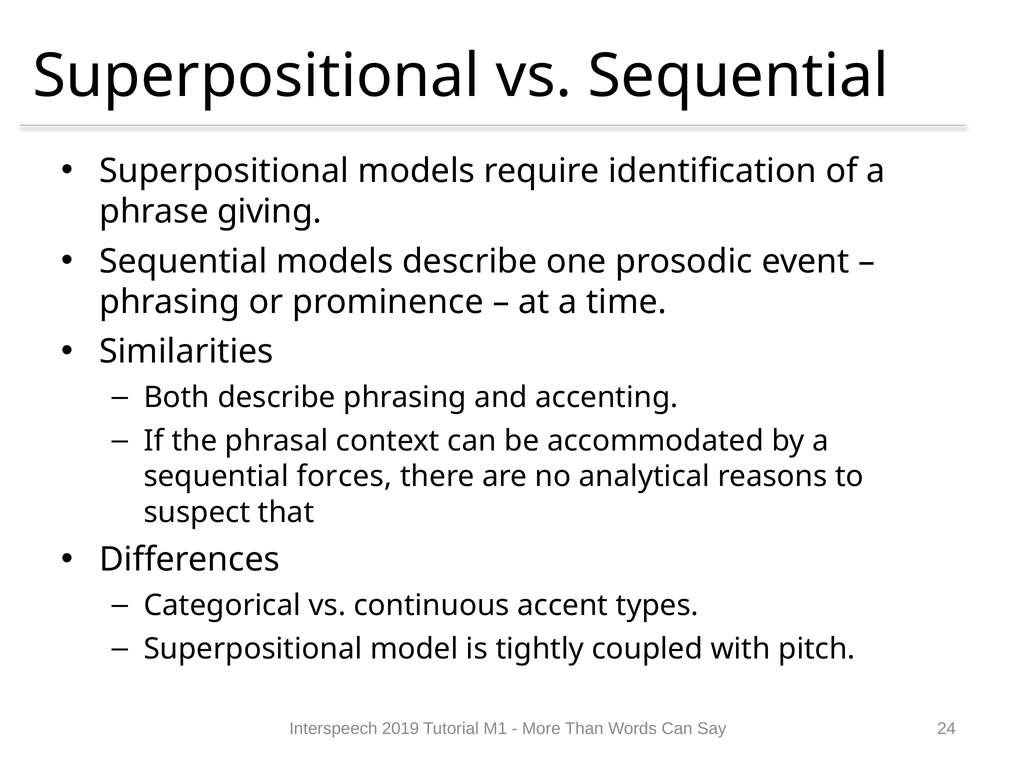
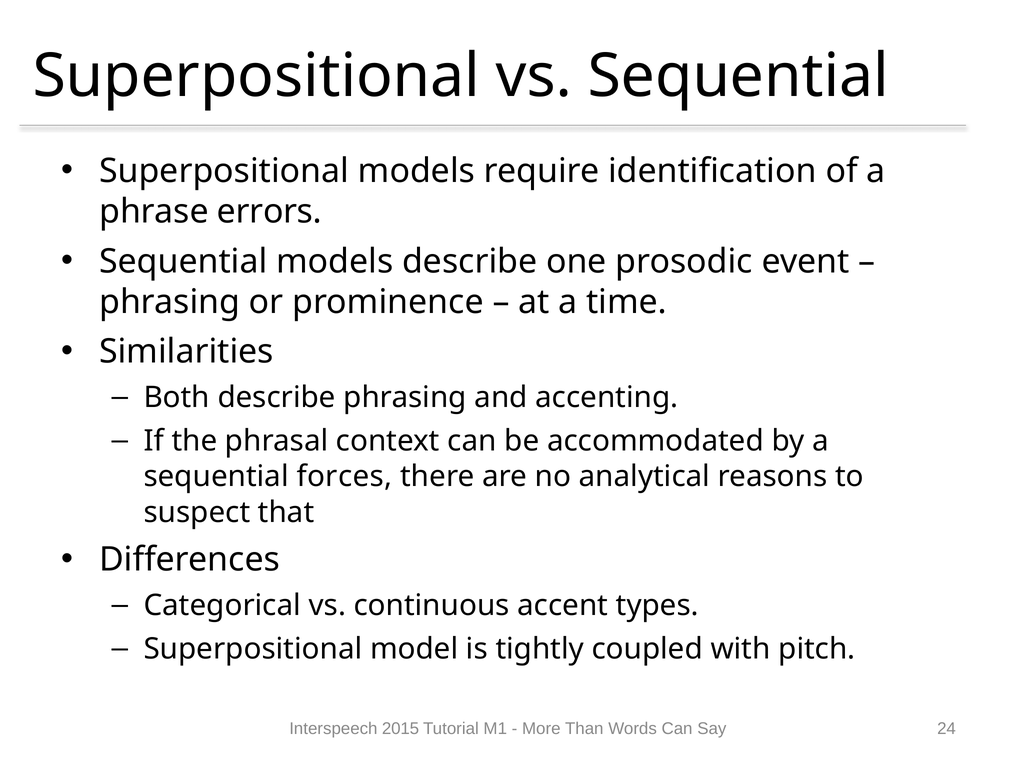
giving: giving -> errors
2019: 2019 -> 2015
